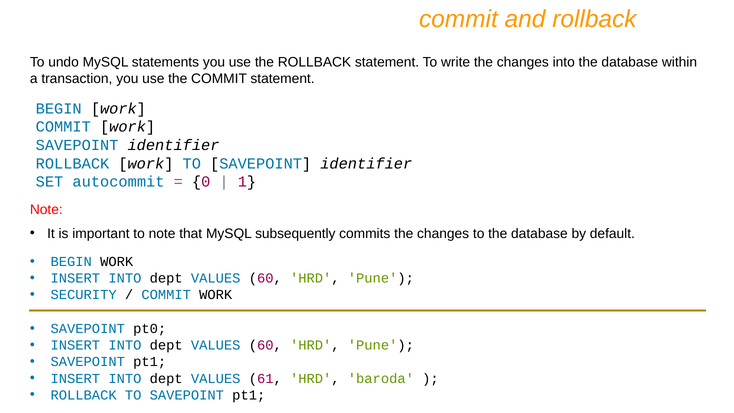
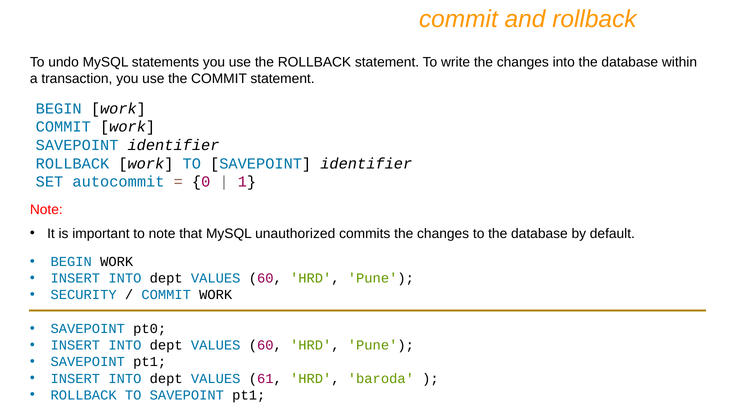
subsequently: subsequently -> unauthorized
